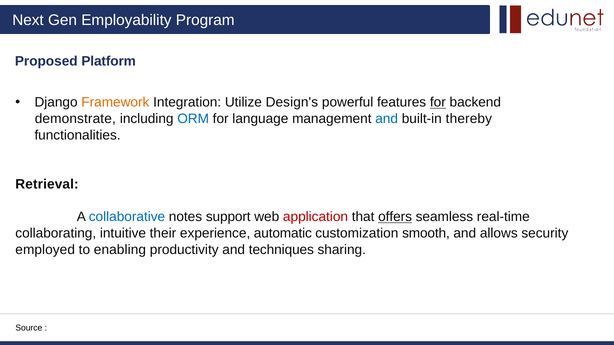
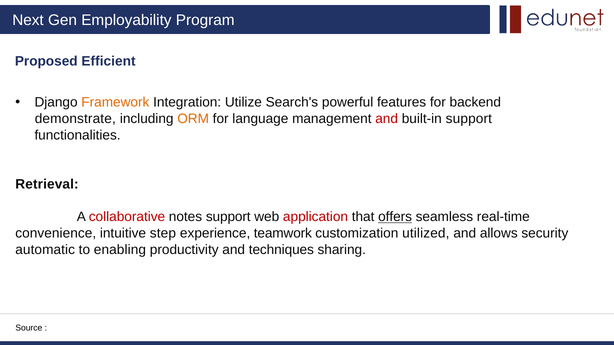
Platform: Platform -> Efficient
Design's: Design's -> Search's
for at (438, 103) underline: present -> none
ORM colour: blue -> orange
and at (387, 119) colour: blue -> red
built-in thereby: thereby -> support
collaborative colour: blue -> red
collaborating: collaborating -> convenience
their: their -> step
automatic: automatic -> teamwork
smooth: smooth -> utilized
employed: employed -> automatic
